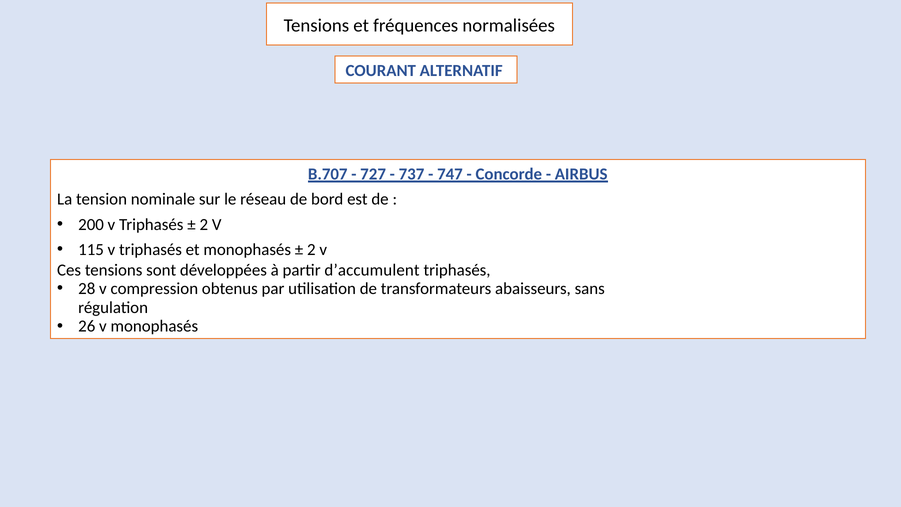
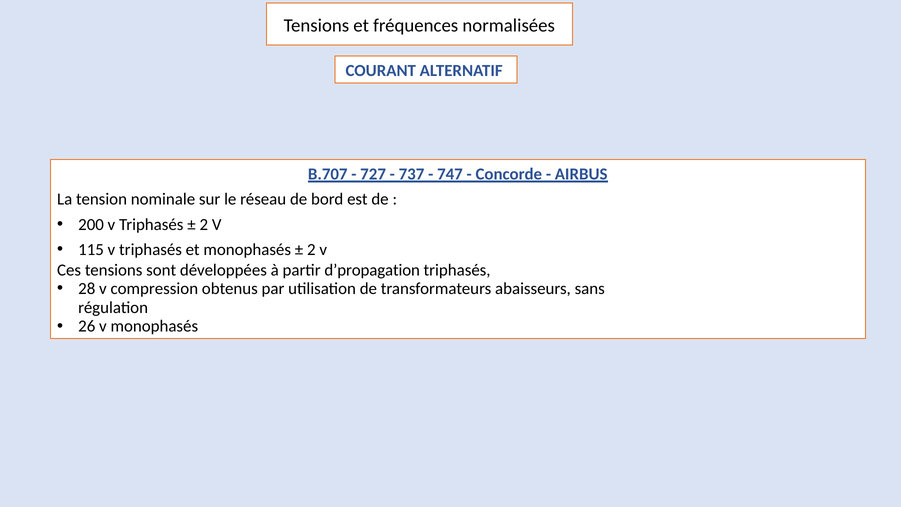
d’accumulent: d’accumulent -> d’propagation
